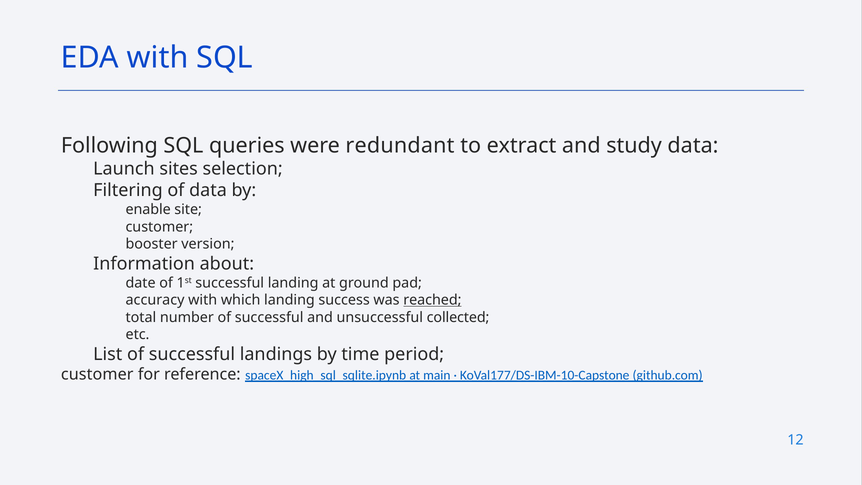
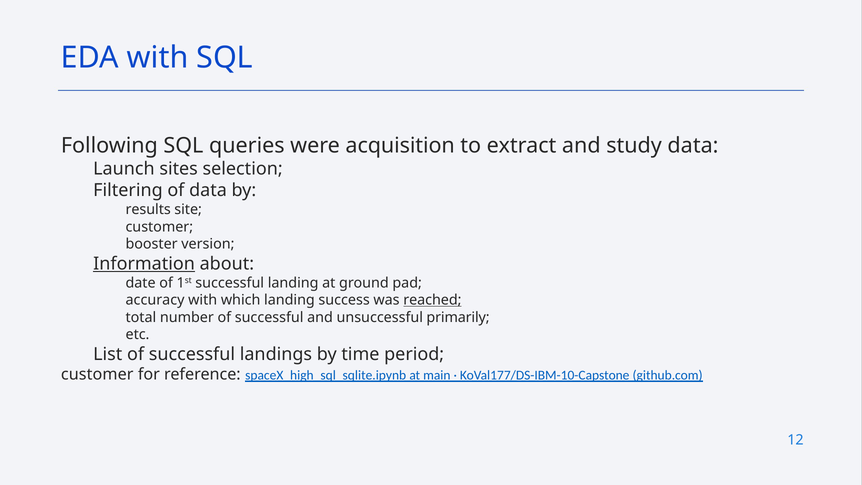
redundant: redundant -> acquisition
enable: enable -> results
Information underline: none -> present
collected: collected -> primarily
